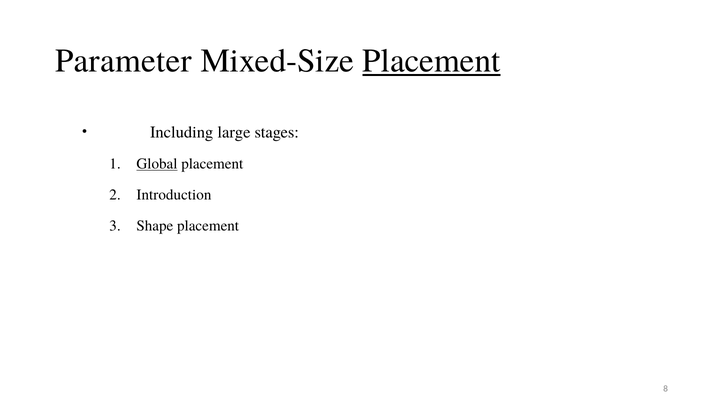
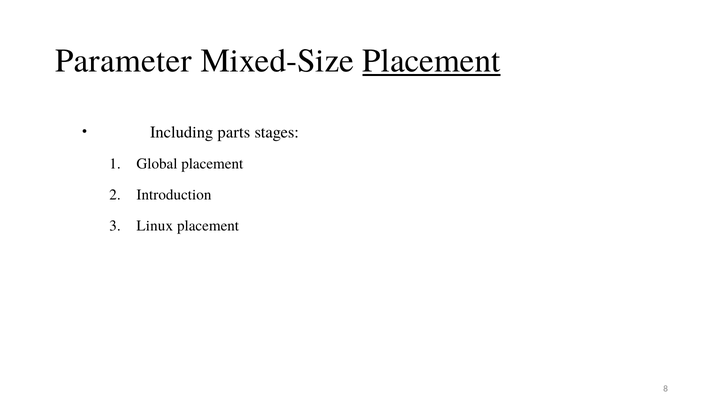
large: large -> parts
Global underline: present -> none
Shape: Shape -> Linux
